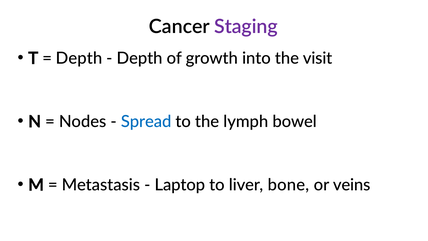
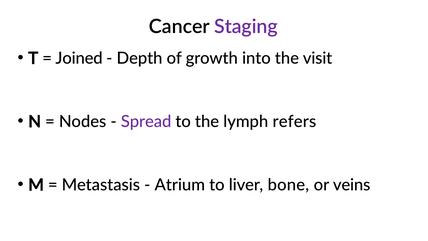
Depth at (79, 58): Depth -> Joined
Spread colour: blue -> purple
bowel: bowel -> refers
Laptop: Laptop -> Atrium
